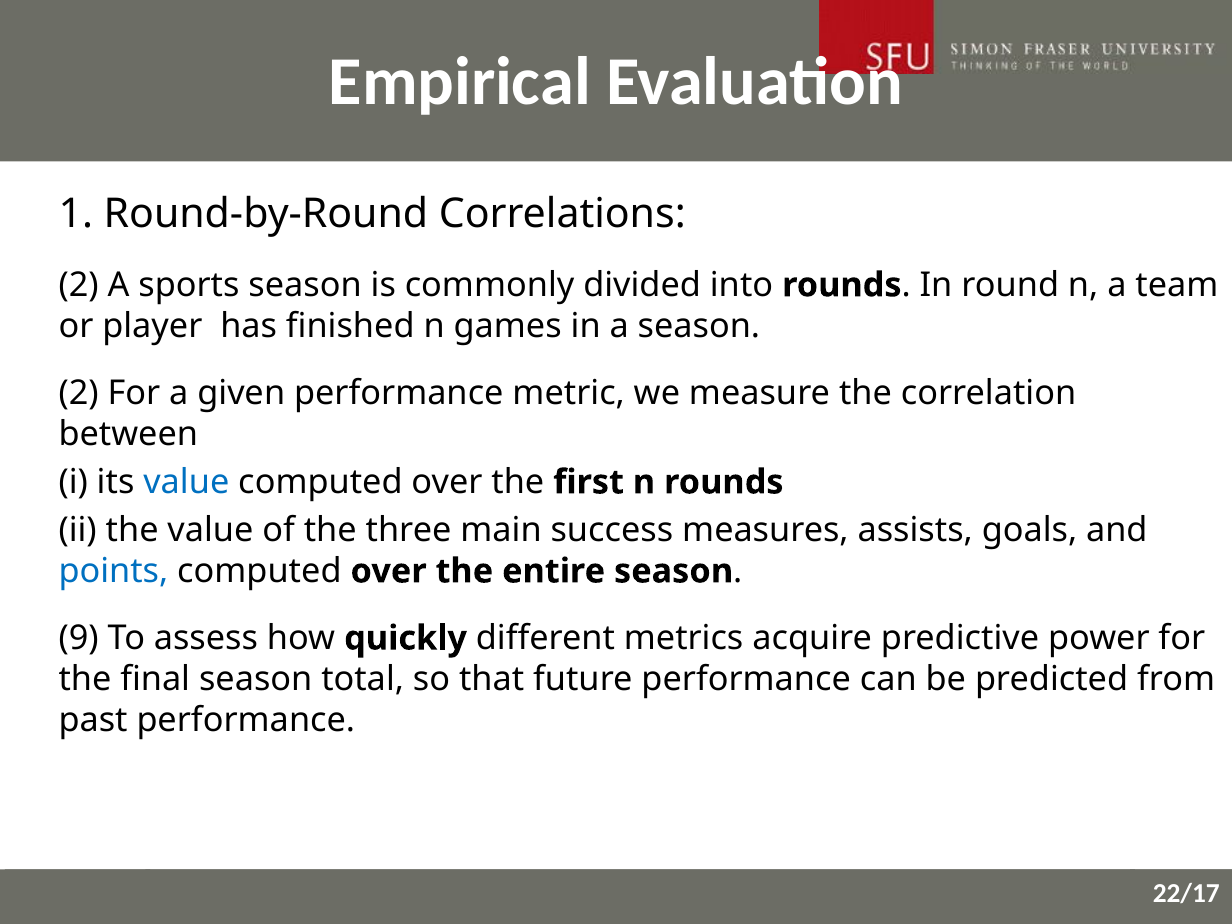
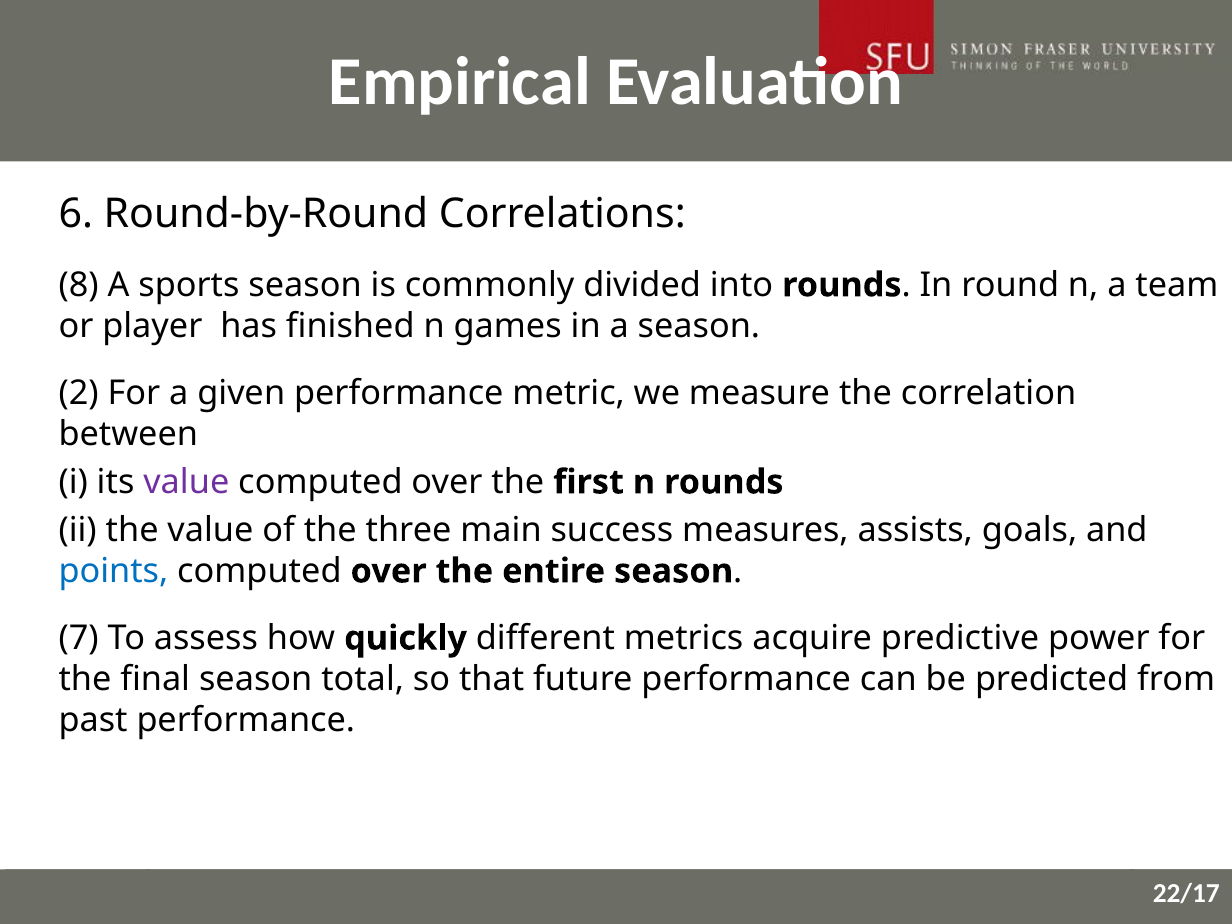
1: 1 -> 6
2 at (79, 285): 2 -> 8
value at (186, 482) colour: blue -> purple
9: 9 -> 7
